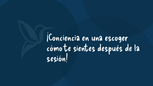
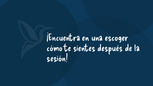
¡Conciencia: ¡Conciencia -> ¡Encuentra
